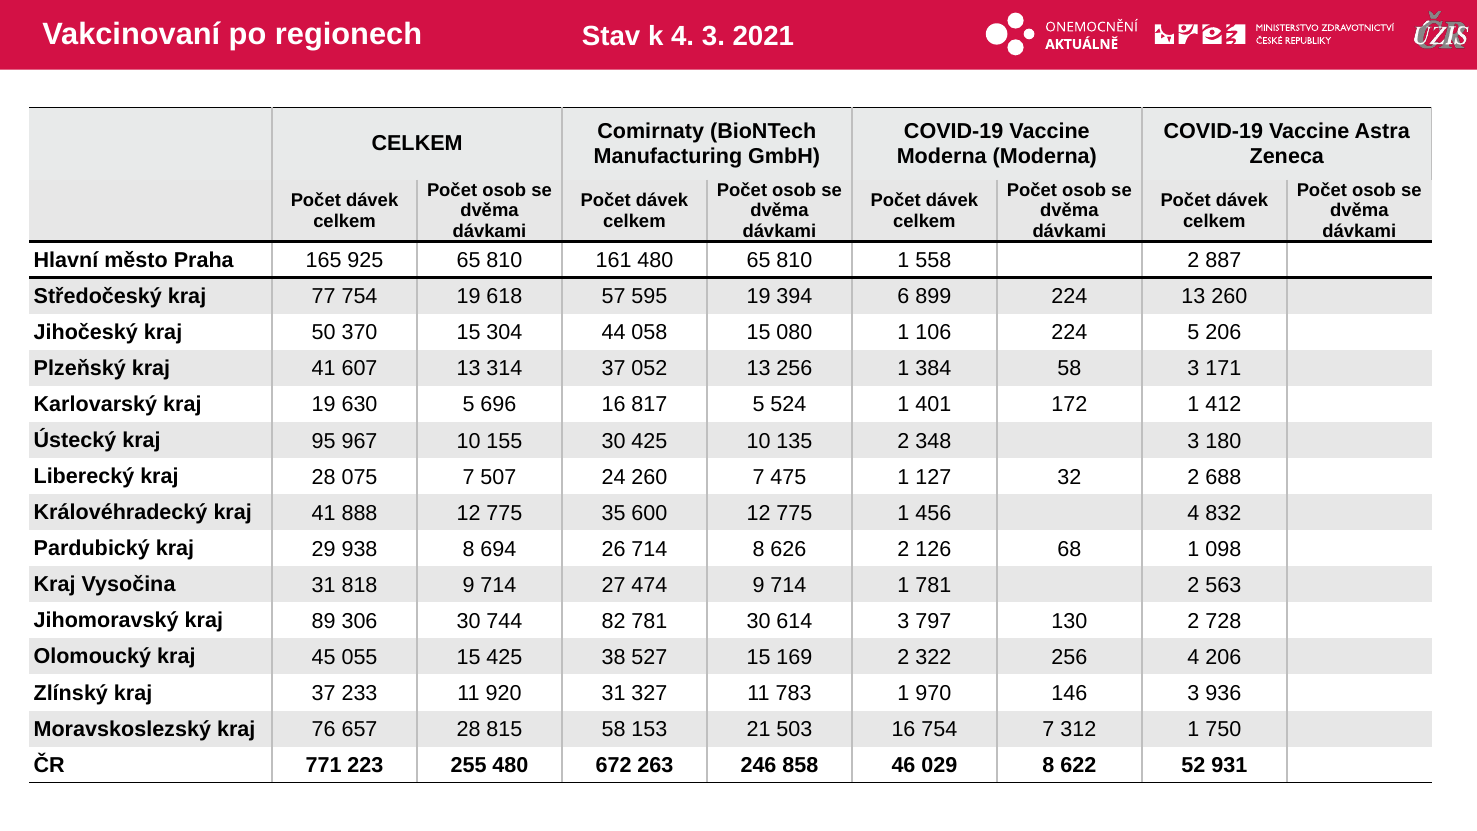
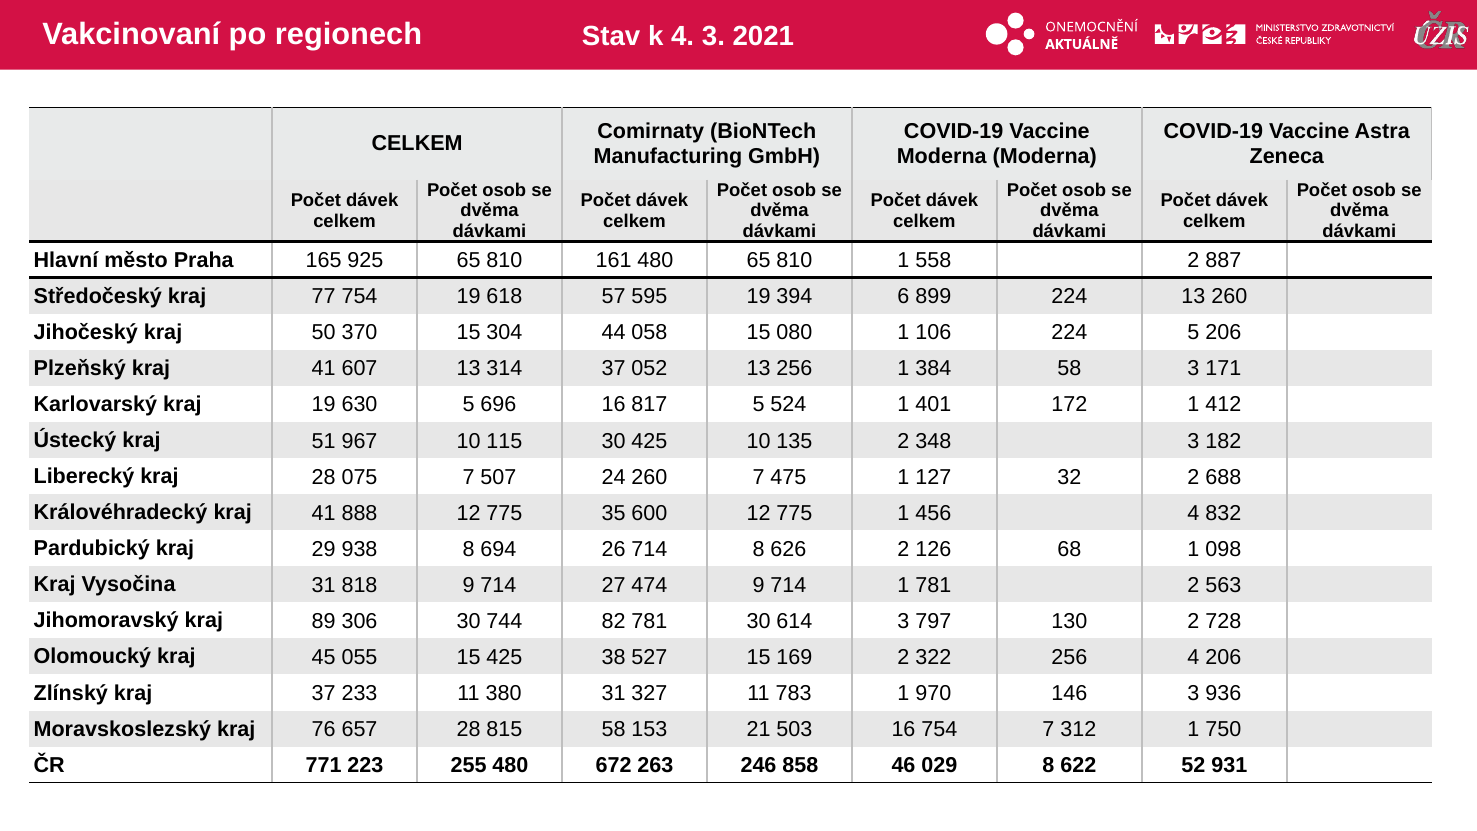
95: 95 -> 51
155: 155 -> 115
180: 180 -> 182
920: 920 -> 380
